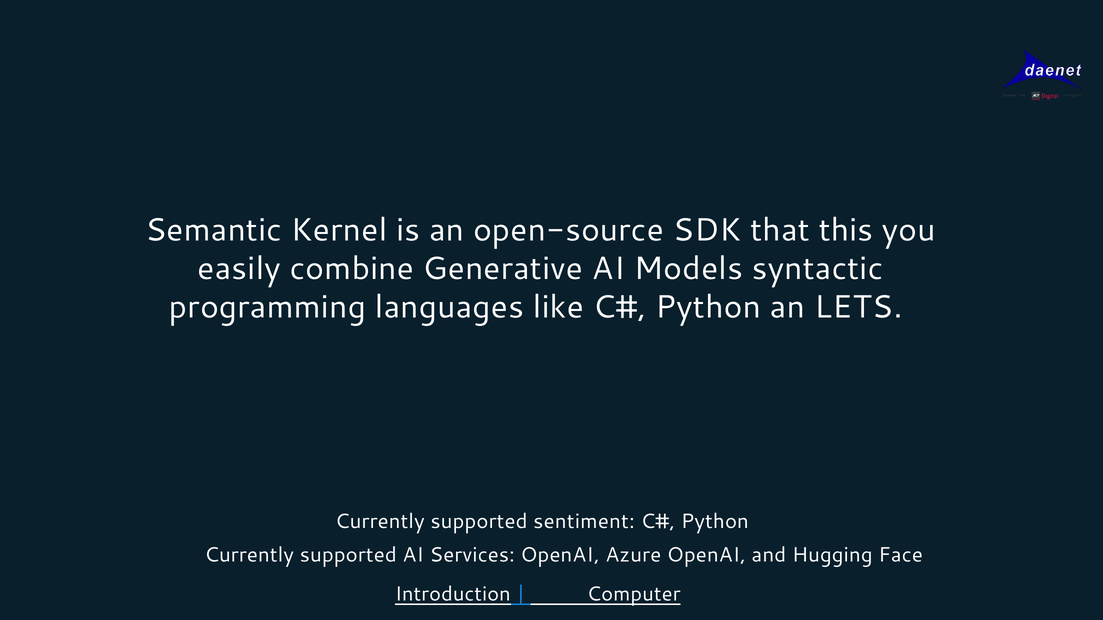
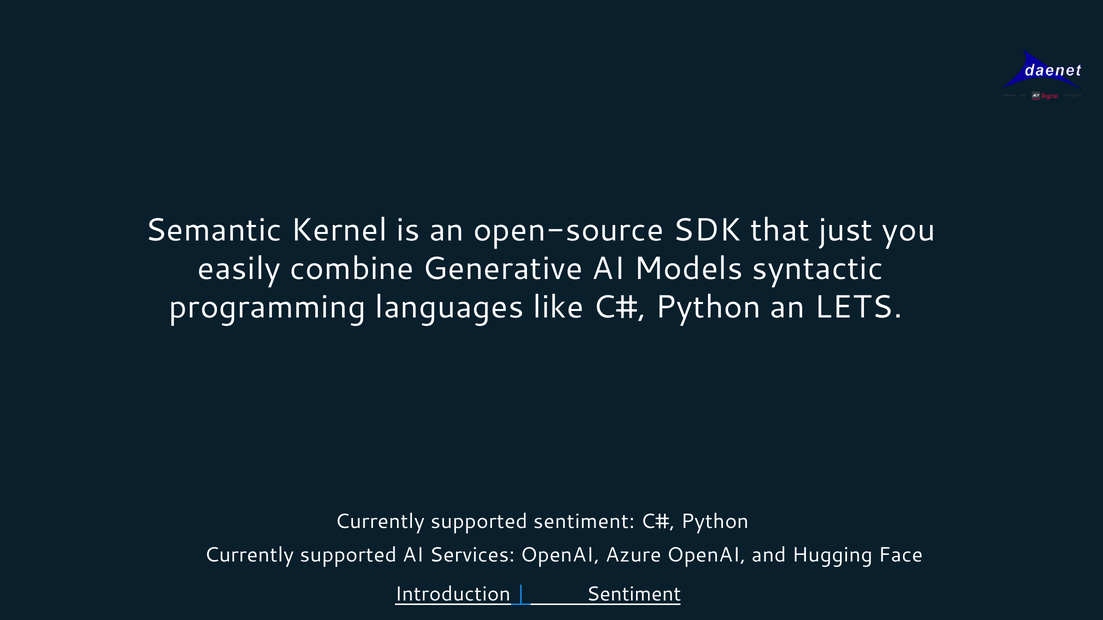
this: this -> just
Computer at (634, 595): Computer -> Sentiment
